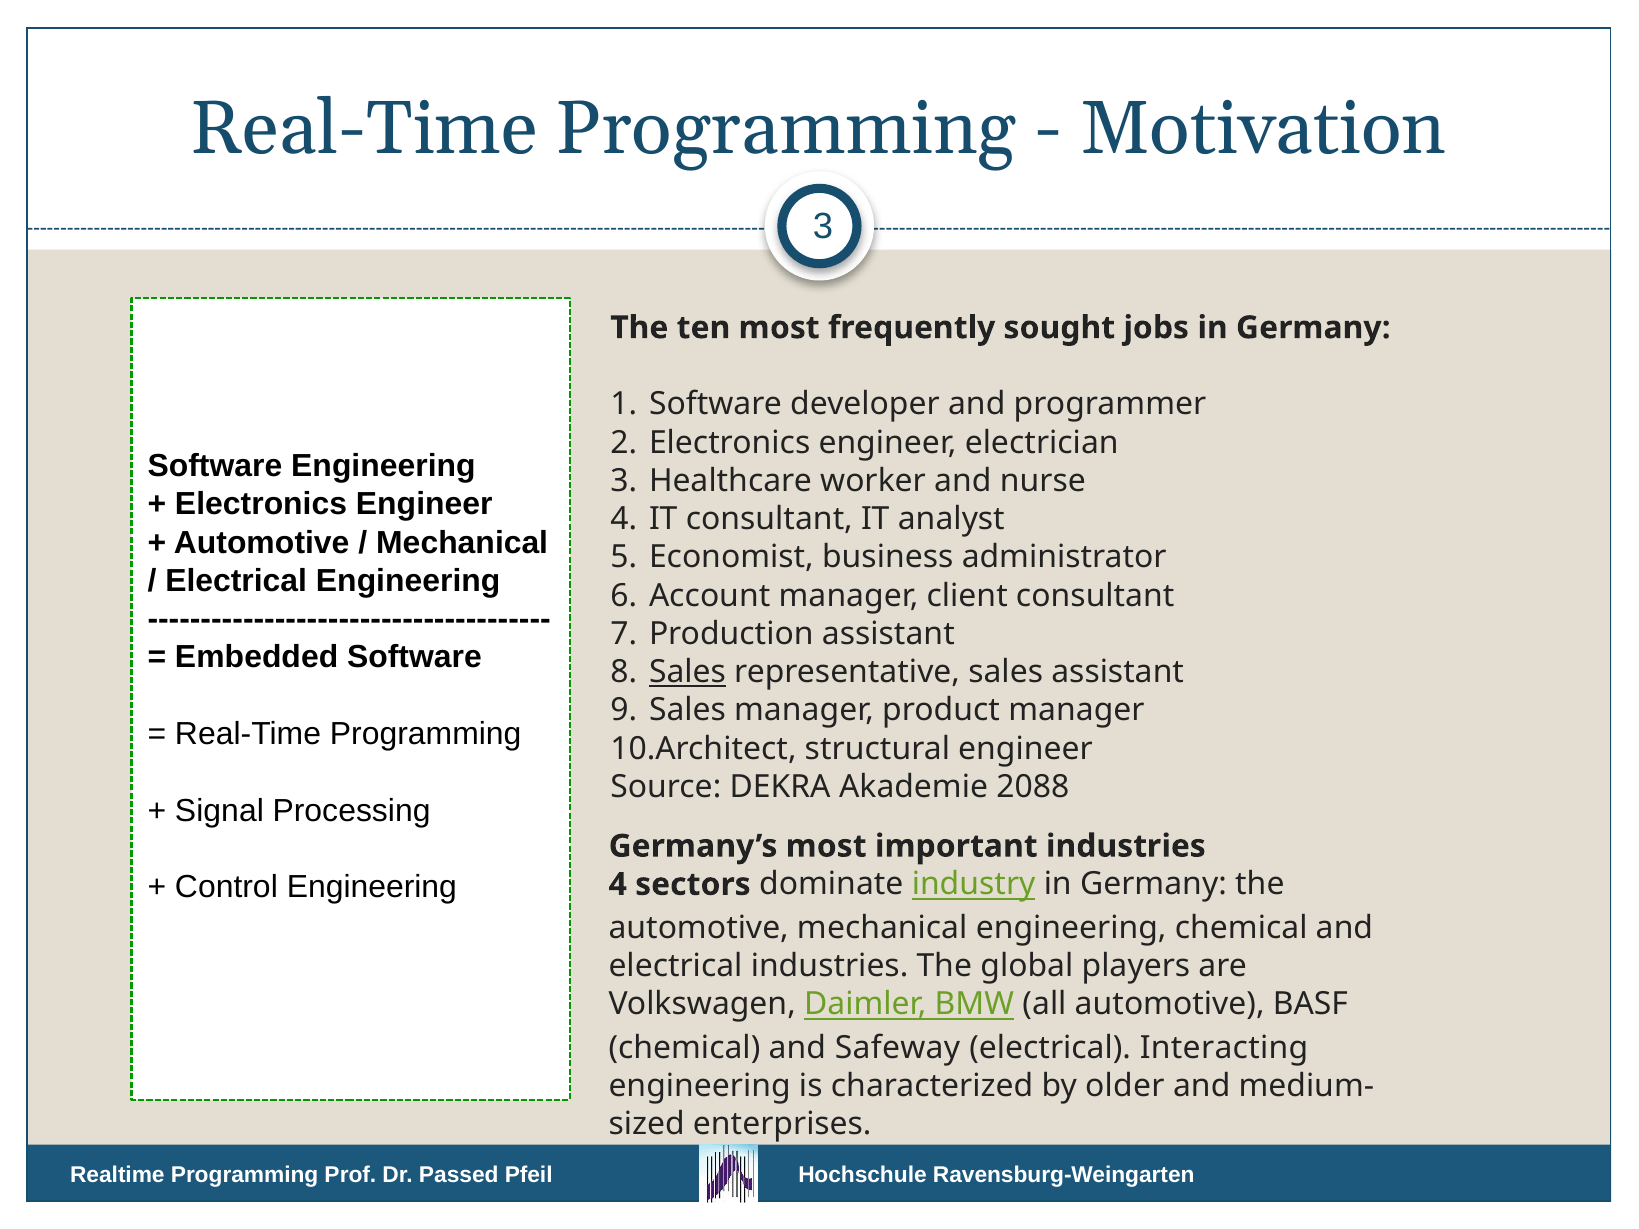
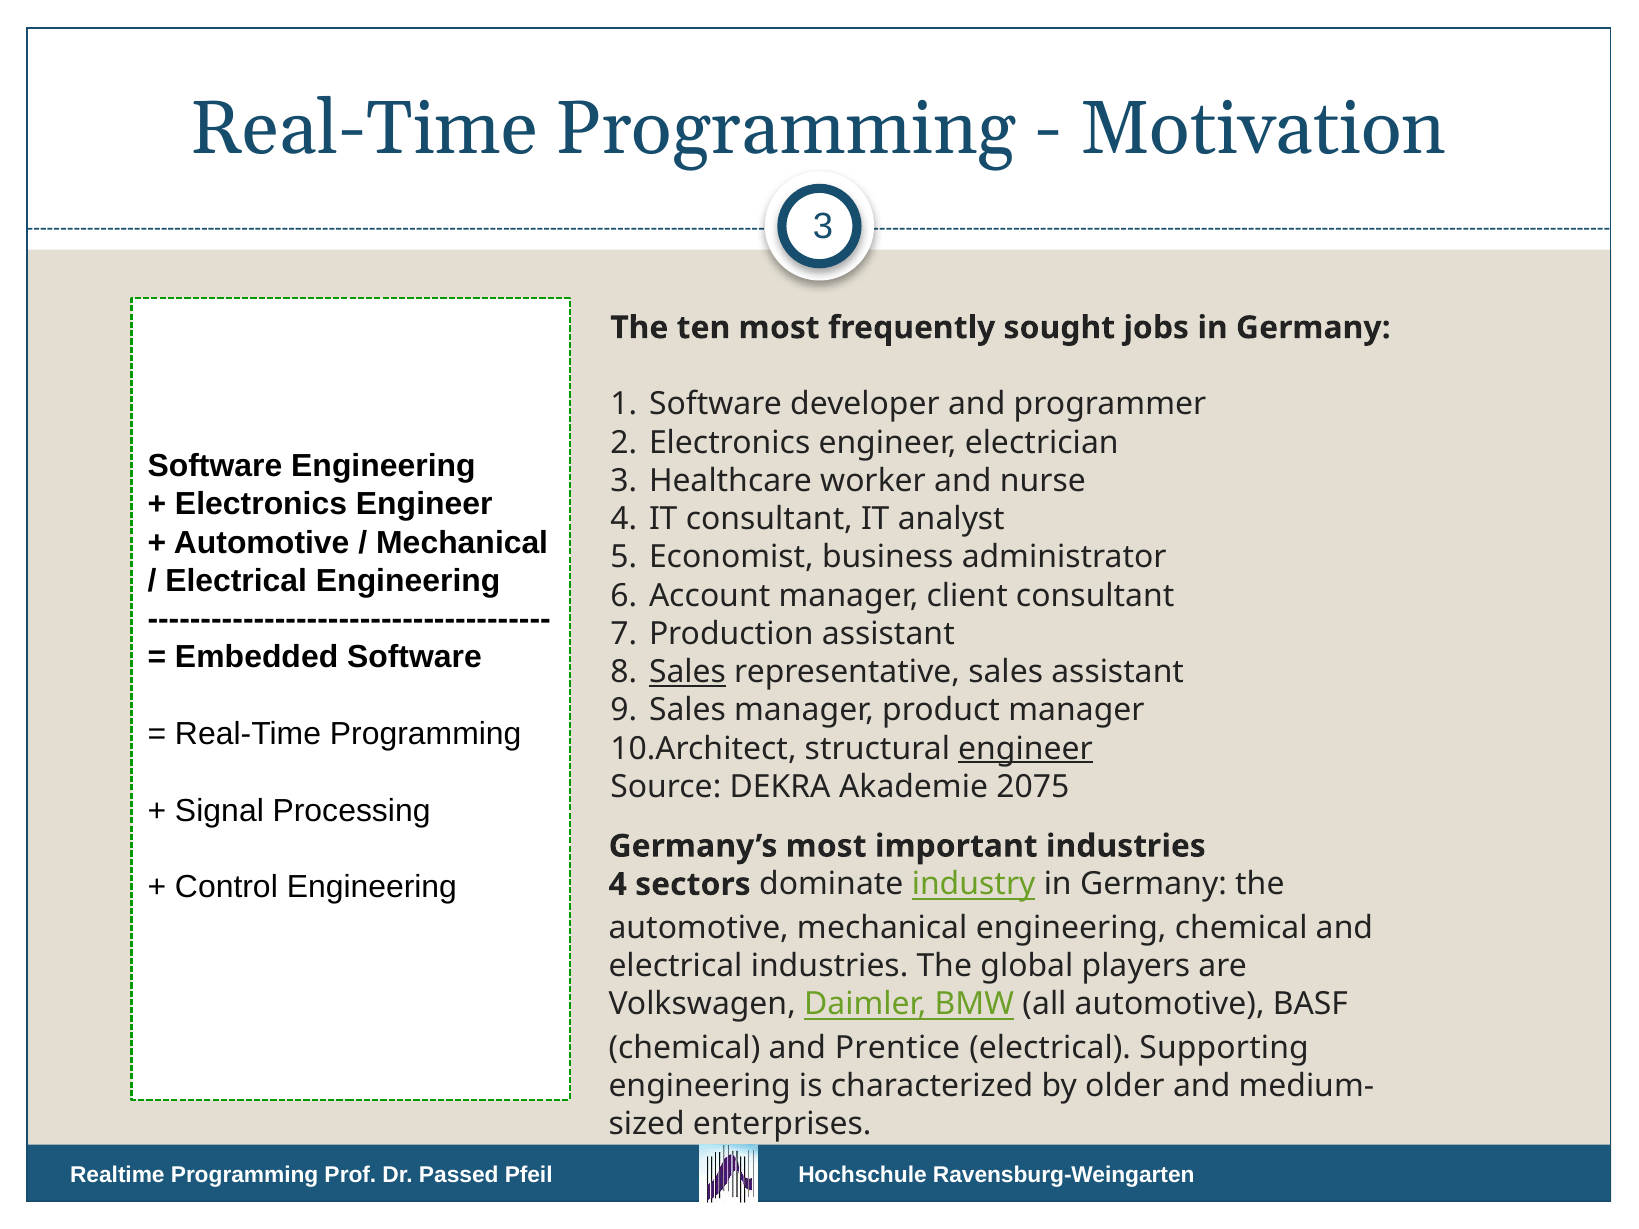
engineer at (1026, 749) underline: none -> present
2088: 2088 -> 2075
Safeway: Safeway -> Prentice
Interacting: Interacting -> Supporting
